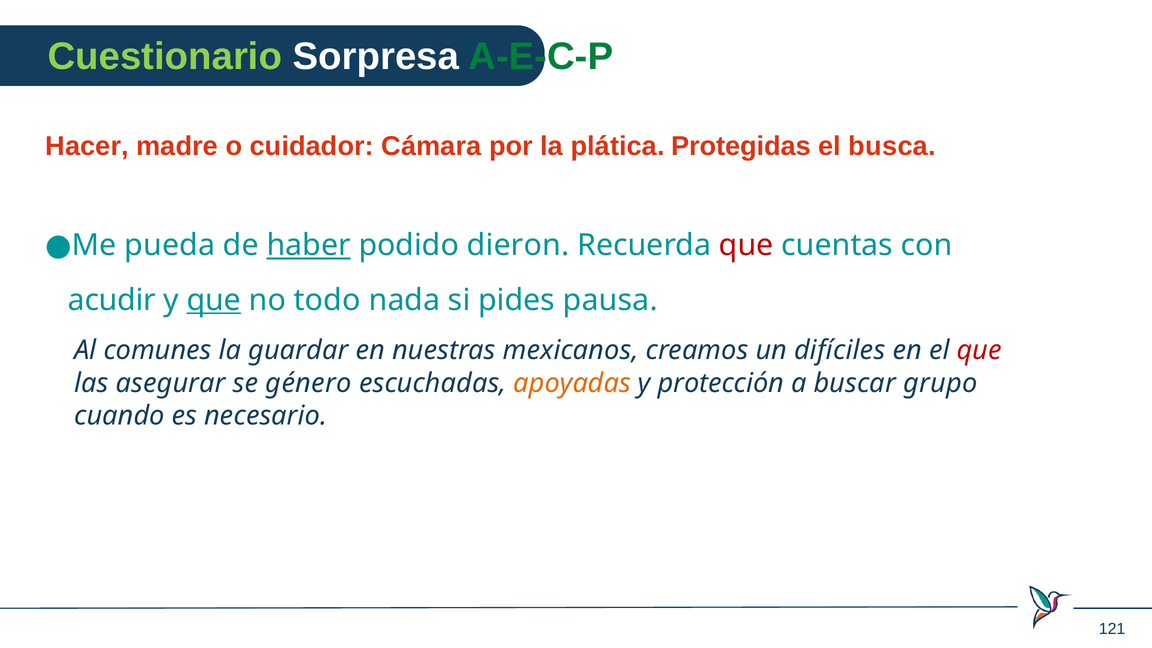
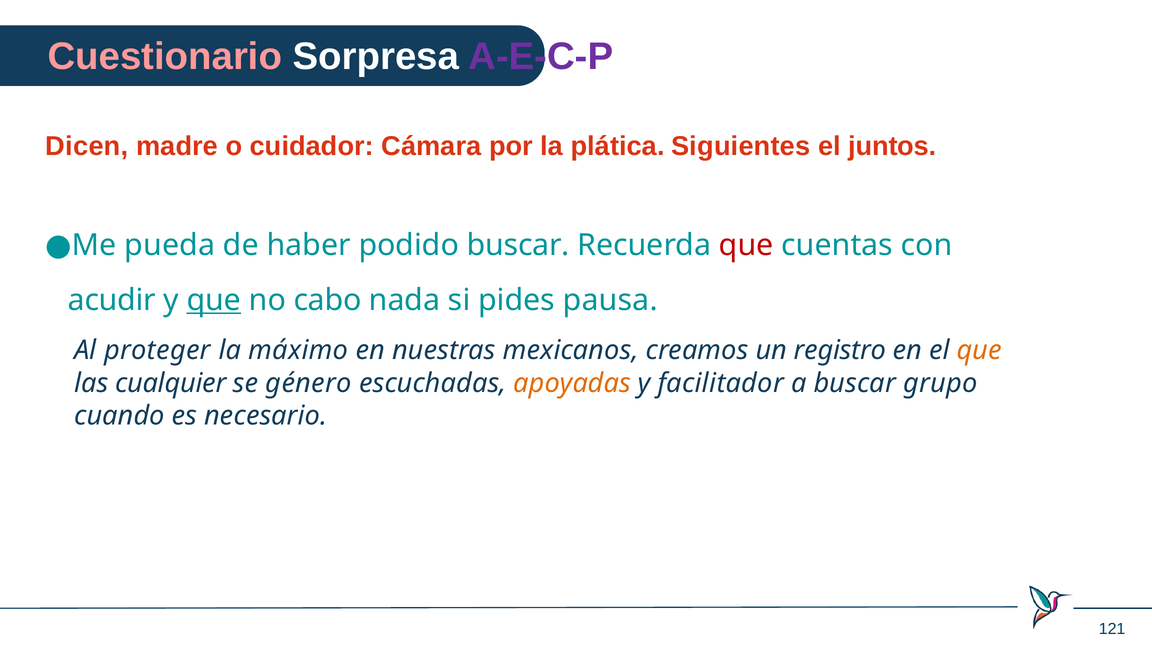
Cuestionario colour: light green -> pink
A-E-C-P colour: green -> purple
Hacer: Hacer -> Dicen
Protegidas: Protegidas -> Siguientes
busca: busca -> juntos
haber underline: present -> none
podido dieron: dieron -> buscar
todo: todo -> cabo
comunes: comunes -> proteger
guardar: guardar -> máximo
difíciles: difíciles -> registro
que at (979, 350) colour: red -> orange
asegurar: asegurar -> cualquier
protección: protección -> facilitador
